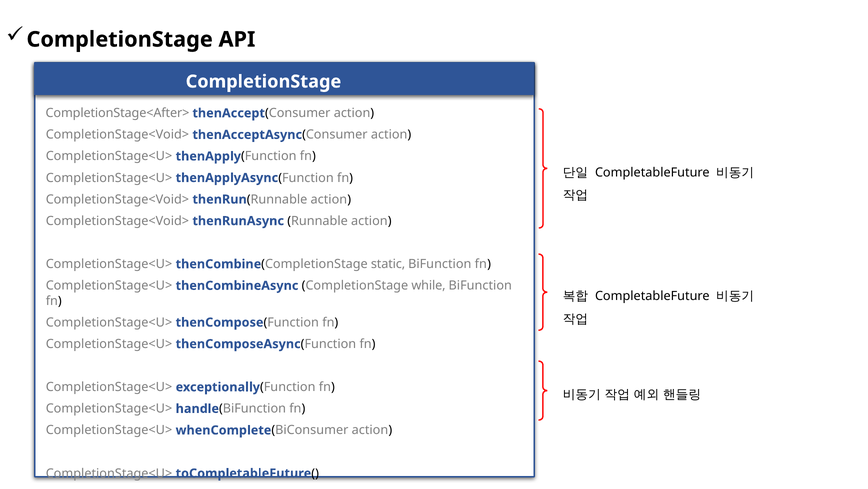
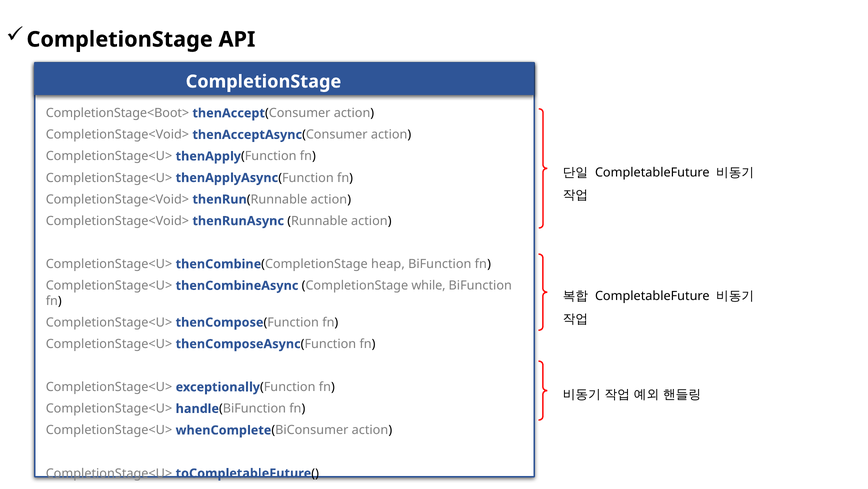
CompletionStage<After>: CompletionStage<After> -> CompletionStage<Boot>
static: static -> heap
